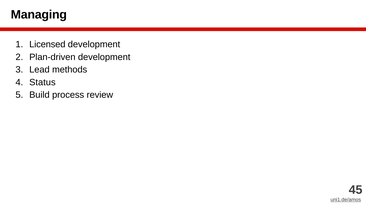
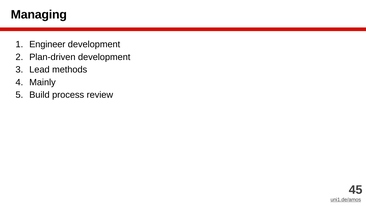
Licensed: Licensed -> Engineer
Status: Status -> Mainly
